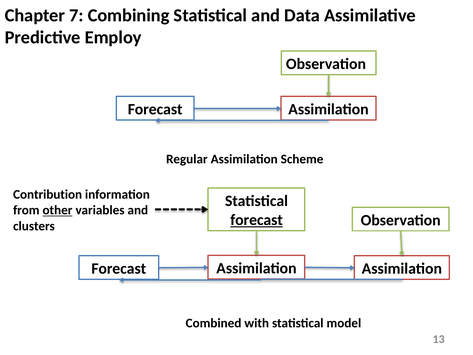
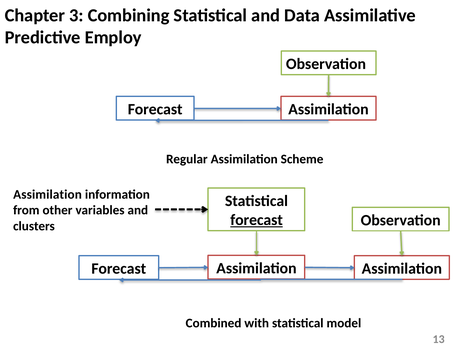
7: 7 -> 3
Contribution at (48, 194): Contribution -> Assimilation
other underline: present -> none
